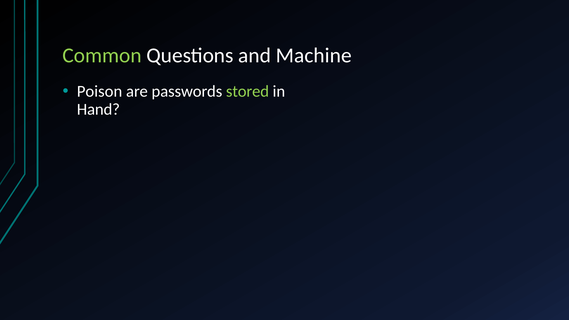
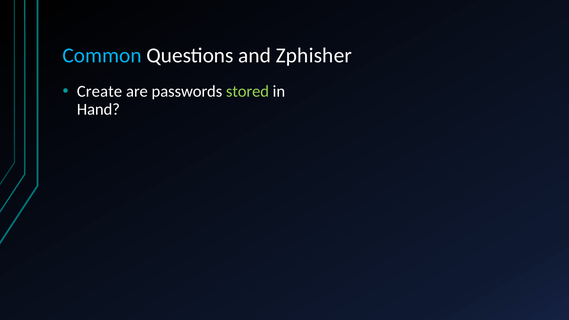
Common colour: light green -> light blue
Machine: Machine -> Zphisher
Poison: Poison -> Create
